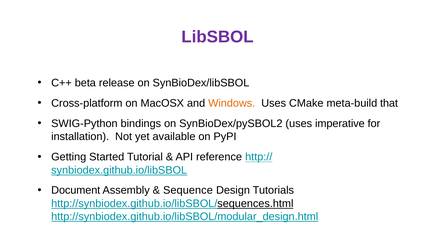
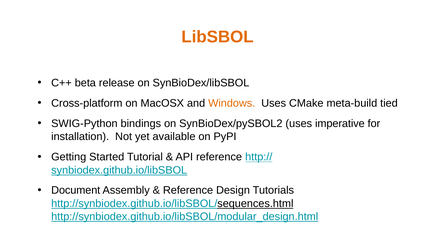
LibSBOL colour: purple -> orange
that: that -> tied
Sequence at (188, 190): Sequence -> Reference
